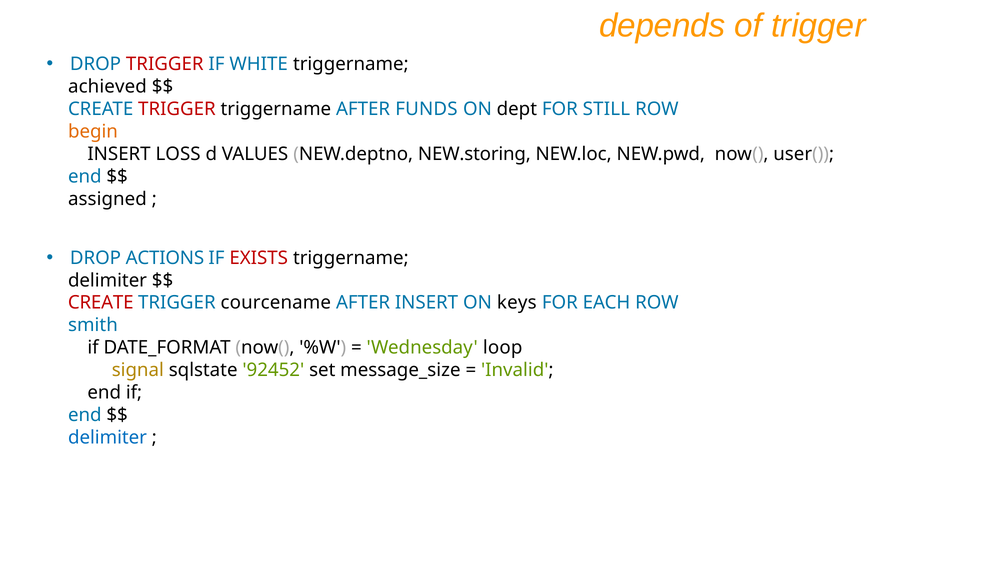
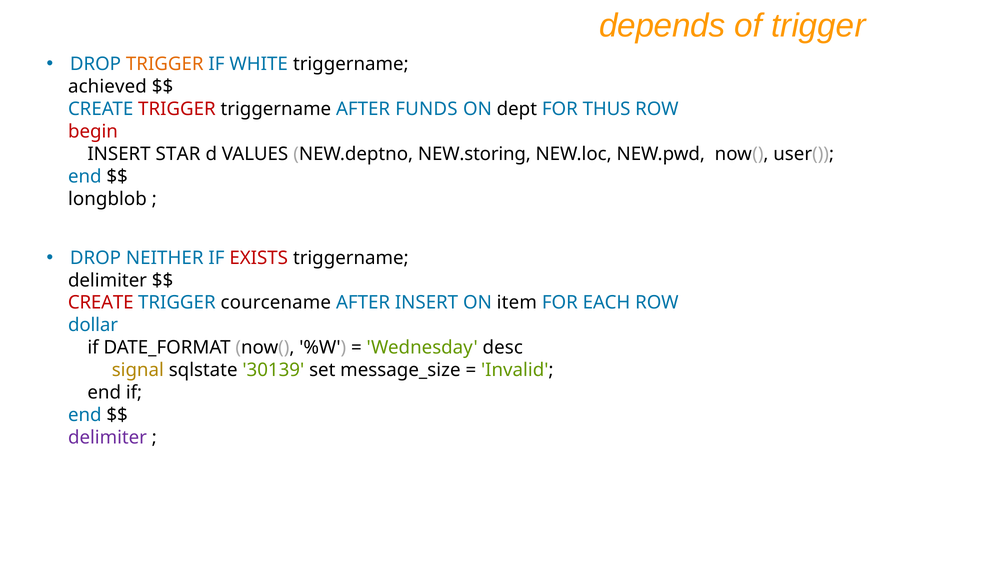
TRIGGER at (165, 64) colour: red -> orange
STILL: STILL -> THUS
begin colour: orange -> red
LOSS: LOSS -> STAR
assigned: assigned -> longblob
ACTIONS: ACTIONS -> NEITHER
keys: keys -> item
smith: smith -> dollar
loop: loop -> desc
92452: 92452 -> 30139
delimiter at (107, 437) colour: blue -> purple
